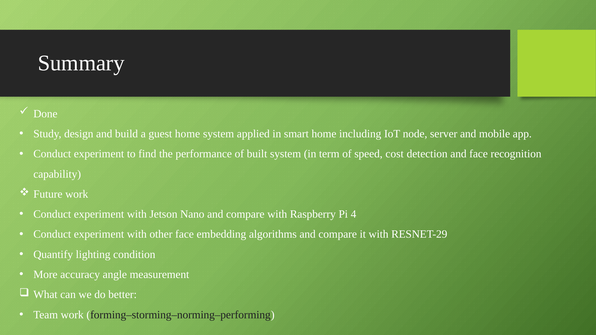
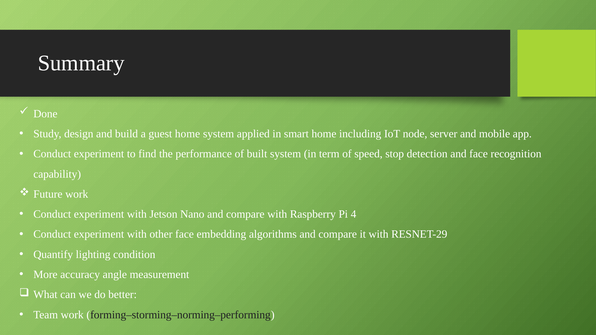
cost: cost -> stop
